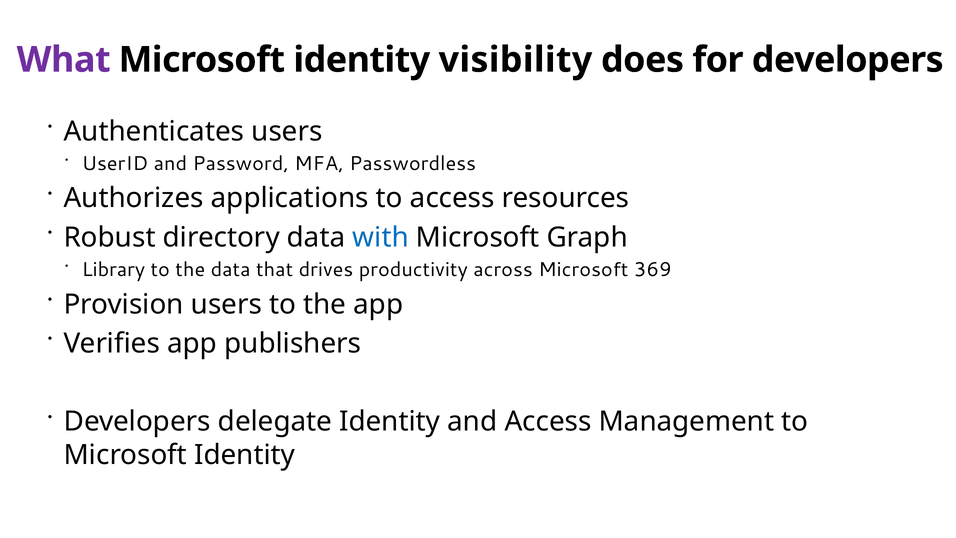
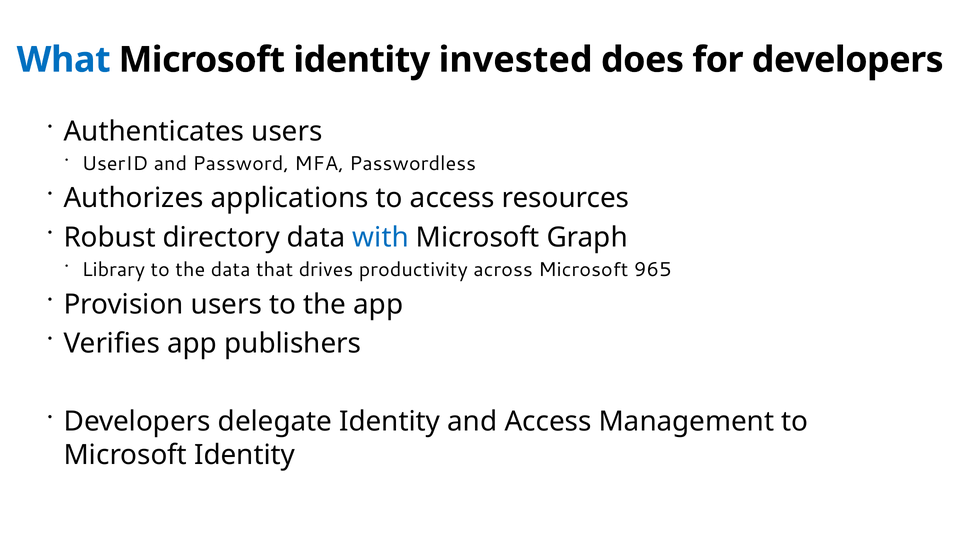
What colour: purple -> blue
visibility: visibility -> invested
369: 369 -> 965
